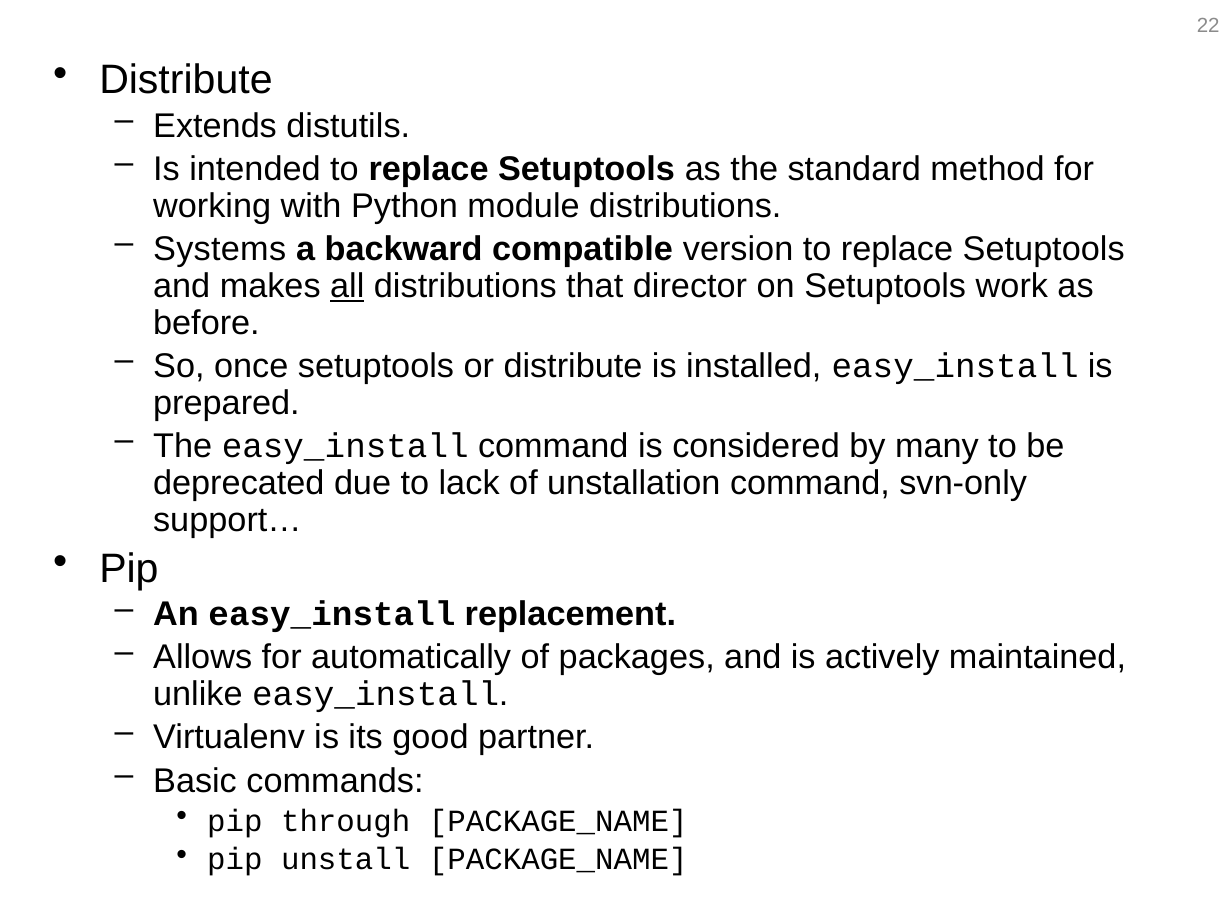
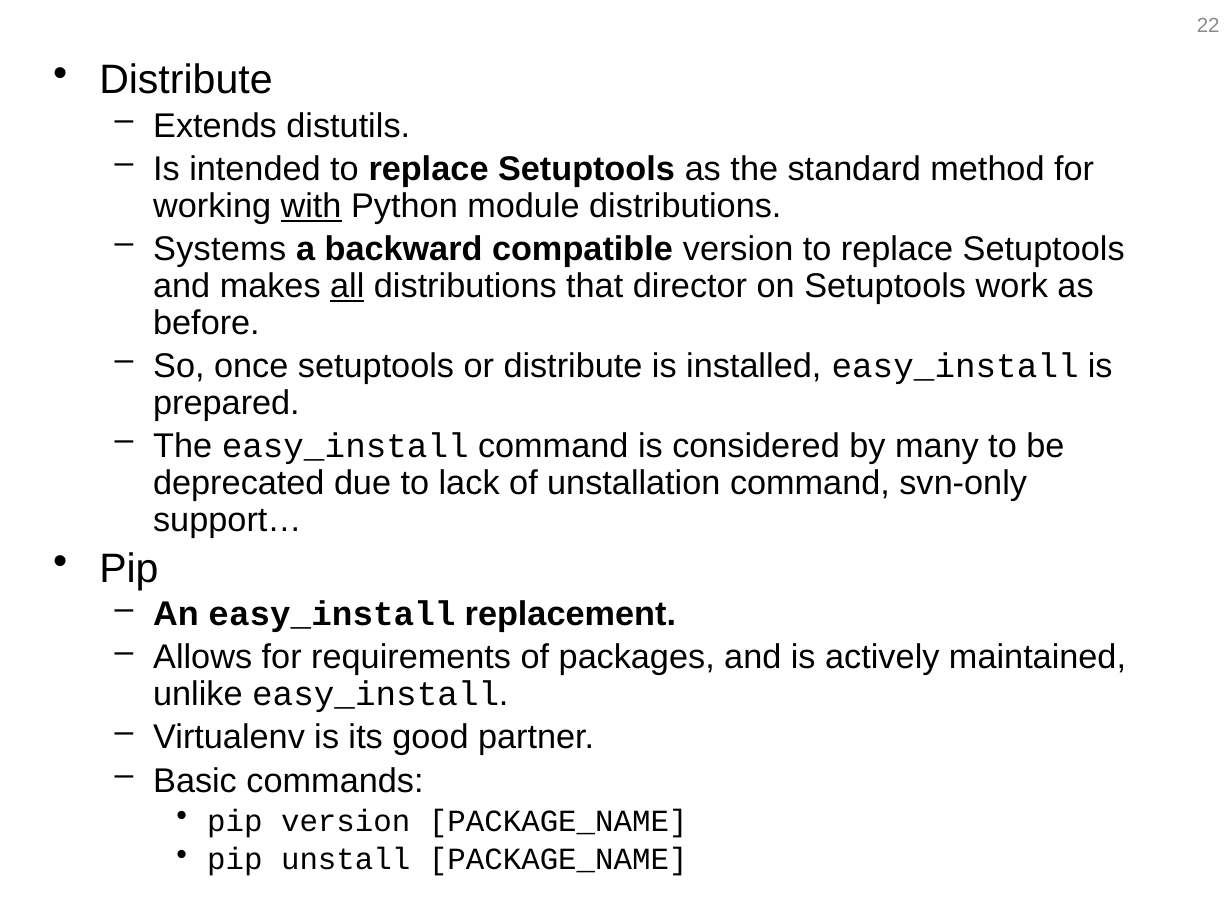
with underline: none -> present
automatically: automatically -> requirements
pip through: through -> version
